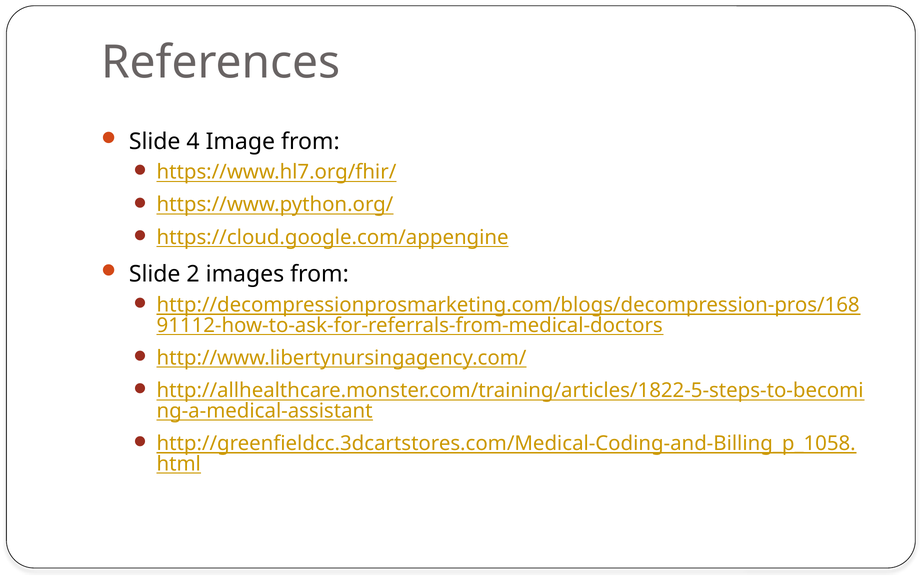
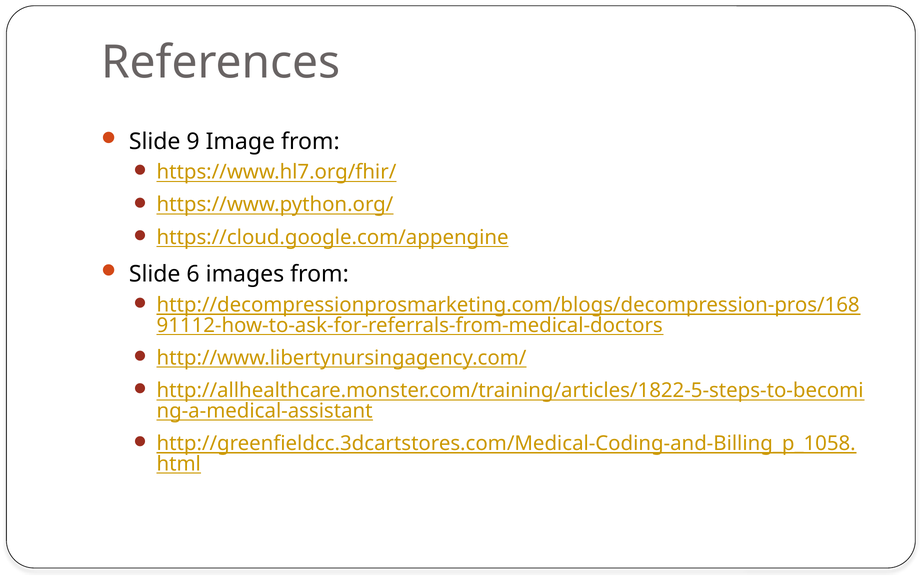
4: 4 -> 9
2: 2 -> 6
